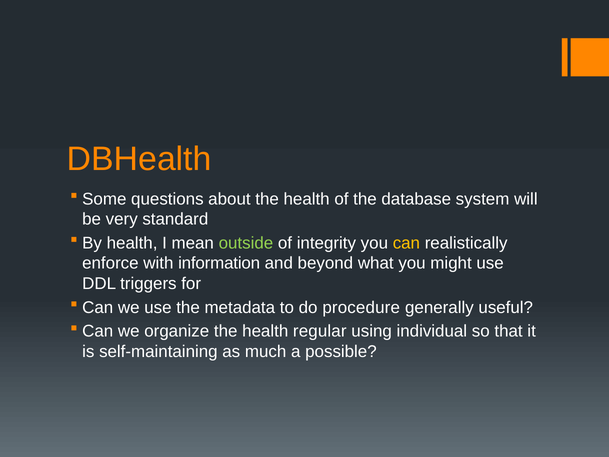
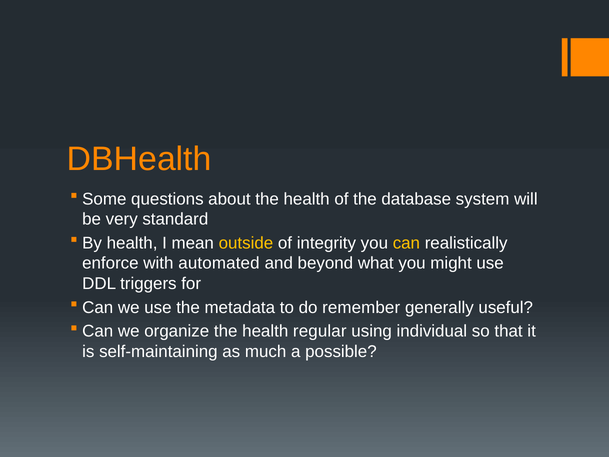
outside colour: light green -> yellow
information: information -> automated
procedure: procedure -> remember
